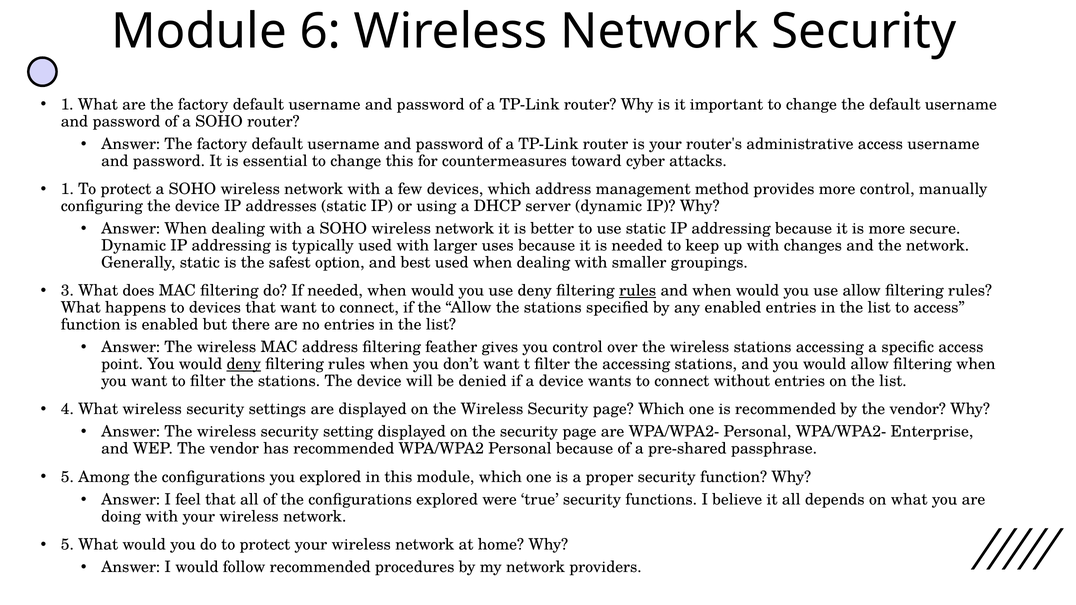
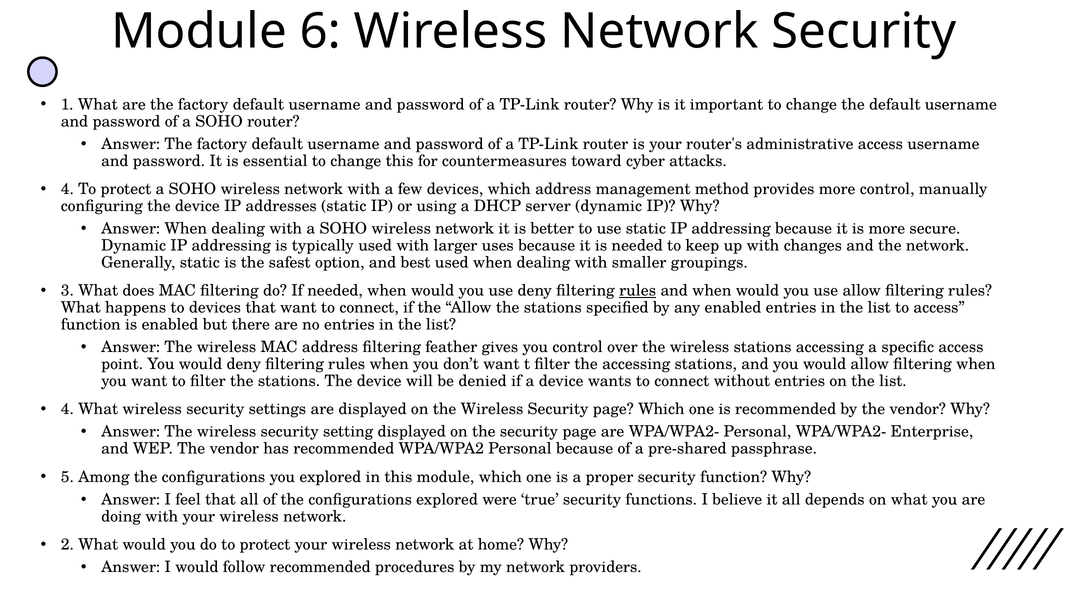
1 at (67, 189): 1 -> 4
deny at (244, 364) underline: present -> none
5 at (67, 545): 5 -> 2
